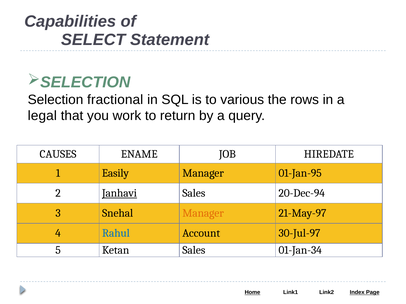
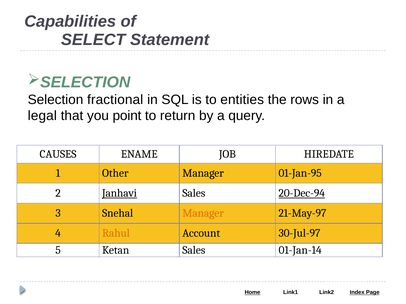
various: various -> entities
work: work -> point
Easily: Easily -> Other
20-Dec-94 underline: none -> present
Rahul colour: blue -> orange
01-Jan-34: 01-Jan-34 -> 01-Jan-14
